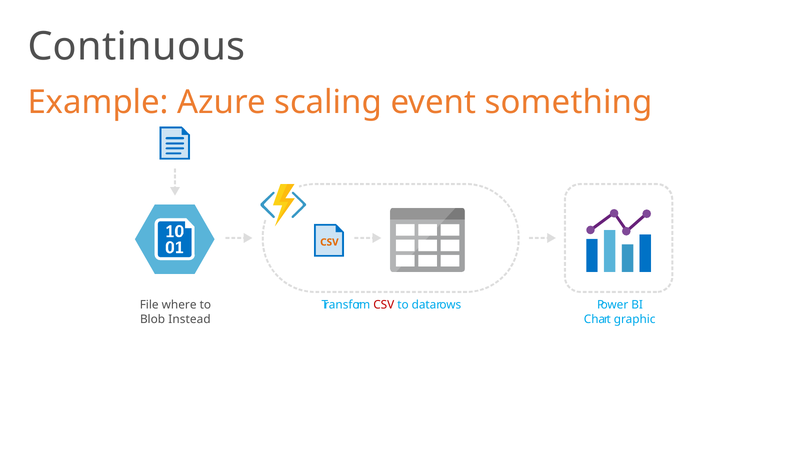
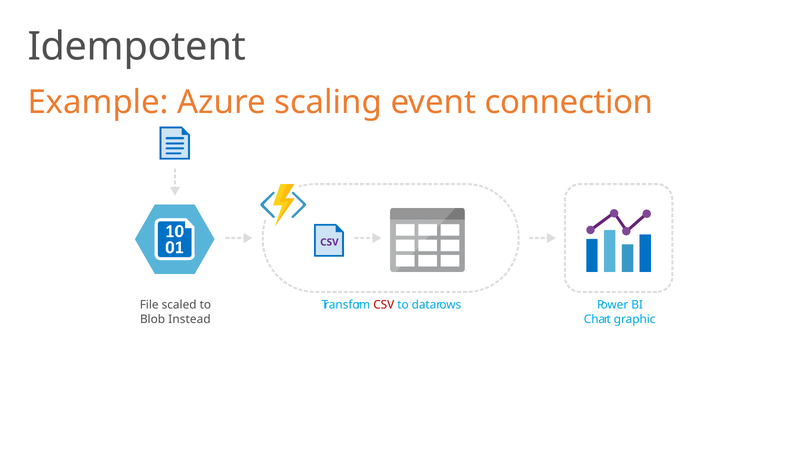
Continuous: Continuous -> Idempotent
something: something -> connection
CSV at (329, 242) colour: orange -> purple
where: where -> scaled
